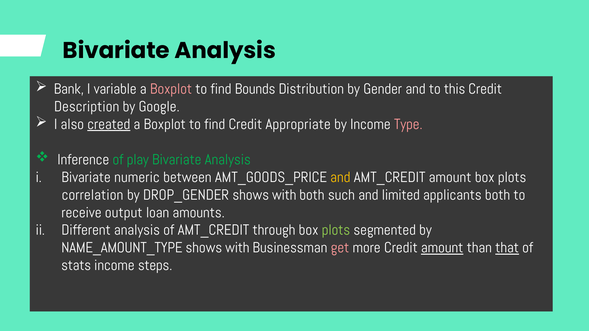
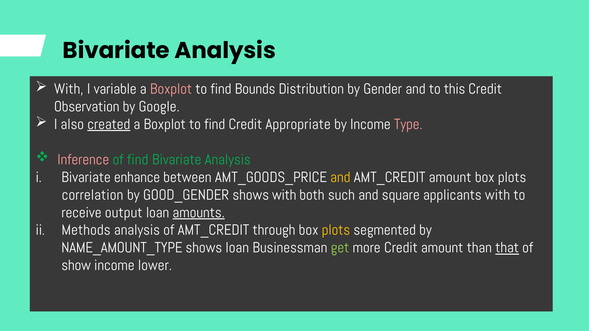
Bank at (69, 89): Bank -> With
Description: Description -> Observation
Inference colour: white -> pink
of play: play -> find
numeric: numeric -> enhance
DROP_GENDER: DROP_GENDER -> GOOD_GENDER
limited: limited -> square
applicants both: both -> with
amounts underline: none -> present
Different: Different -> Methods
plots at (336, 230) colour: light green -> yellow
with at (237, 248): with -> loan
get colour: pink -> light green
amount at (442, 248) underline: present -> none
stats: stats -> show
steps: steps -> lower
